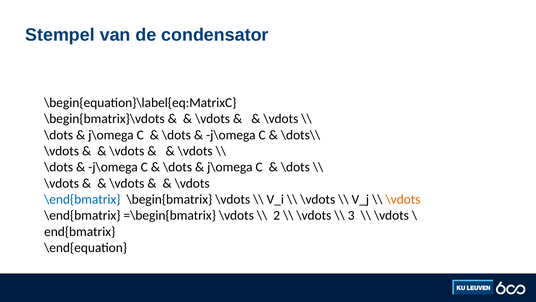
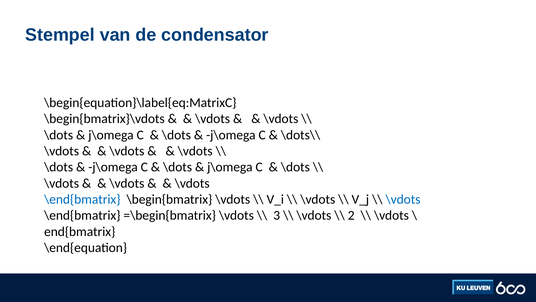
\vdots at (403, 199) colour: orange -> blue
2: 2 -> 3
3: 3 -> 2
